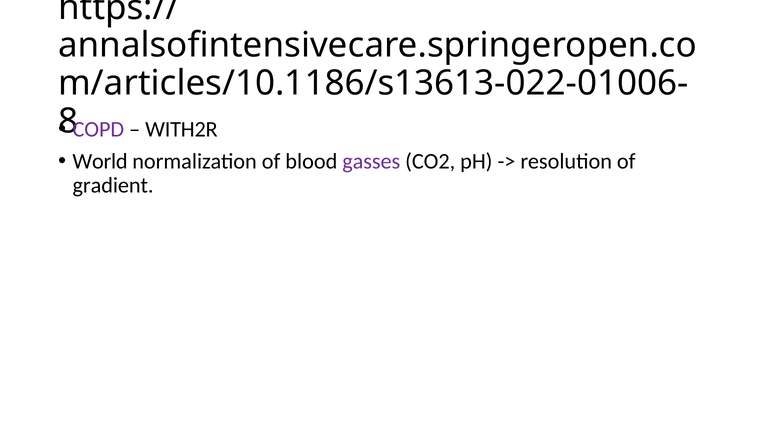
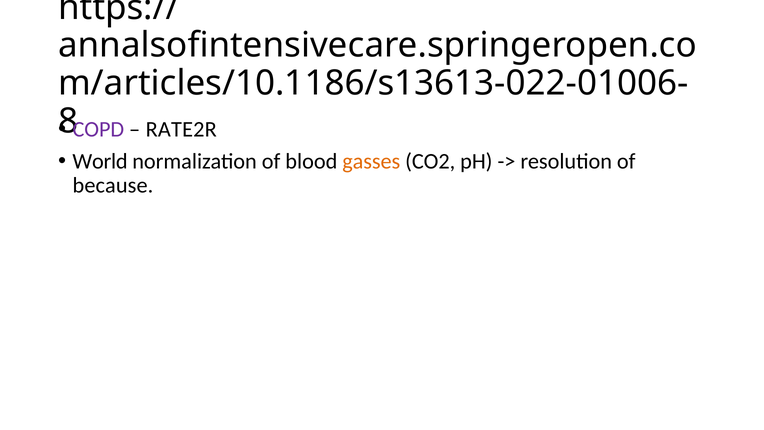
WITH2R: WITH2R -> RATE2R
gasses colour: purple -> orange
gradient: gradient -> because
